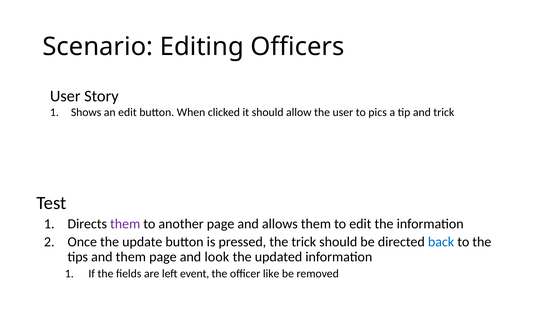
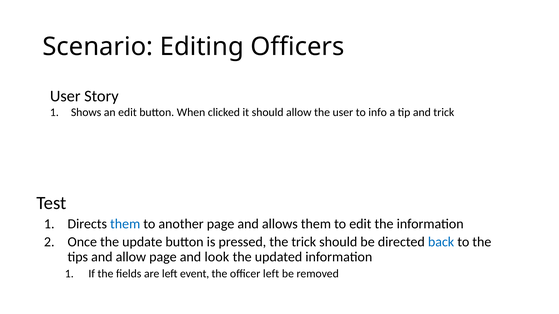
pics: pics -> info
them at (125, 224) colour: purple -> blue
and them: them -> allow
officer like: like -> left
